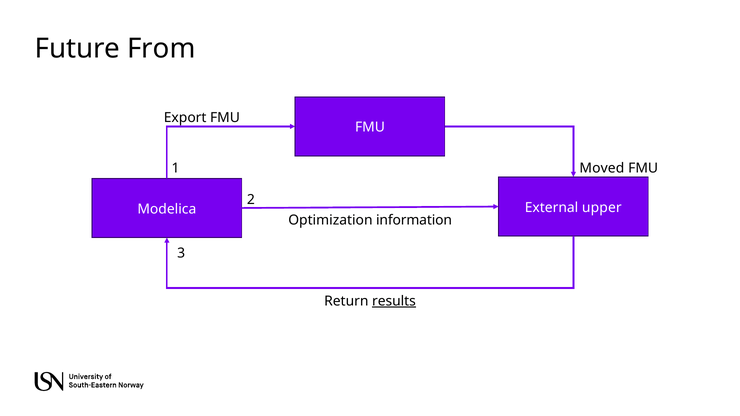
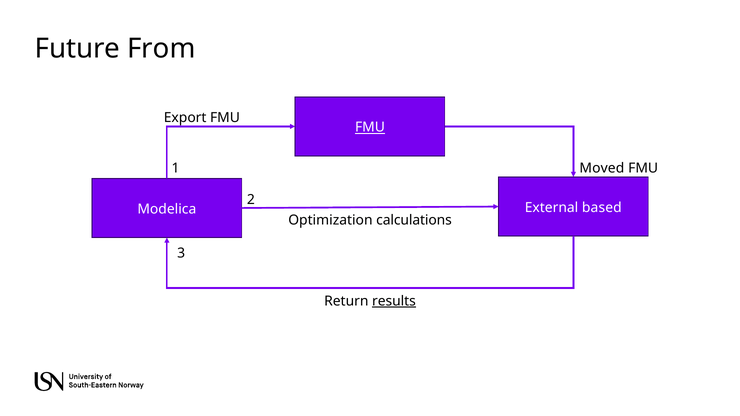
FMU at (370, 127) underline: none -> present
upper: upper -> based
information: information -> calculations
